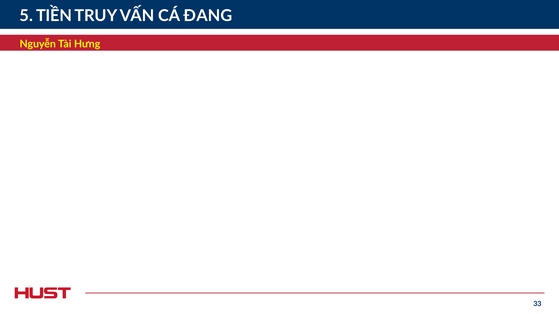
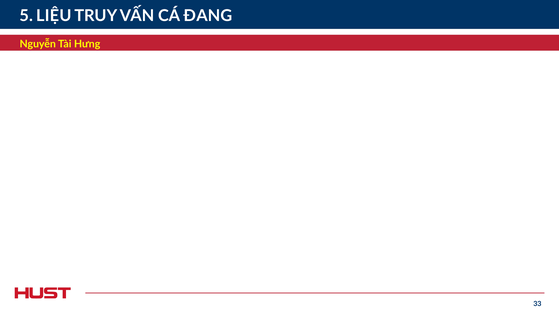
TIỀN: TIỀN -> LIỆU
